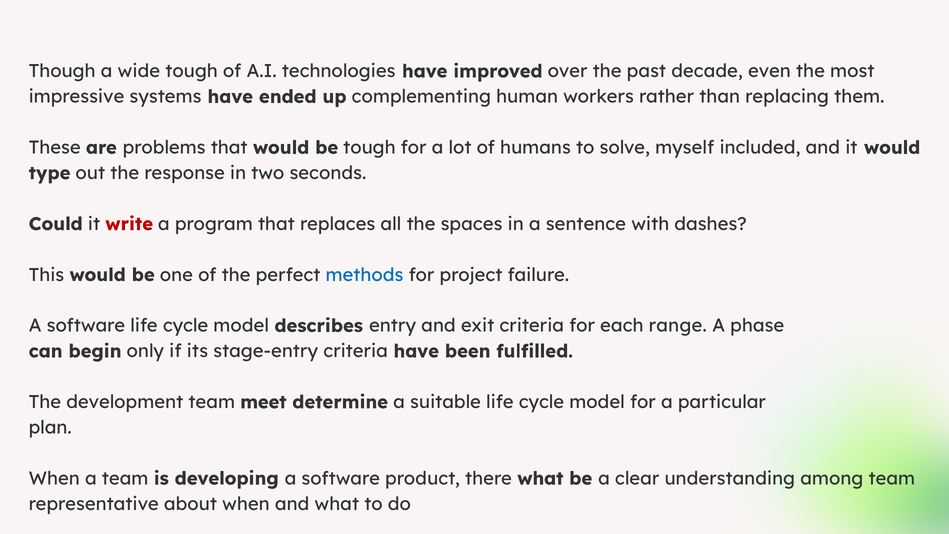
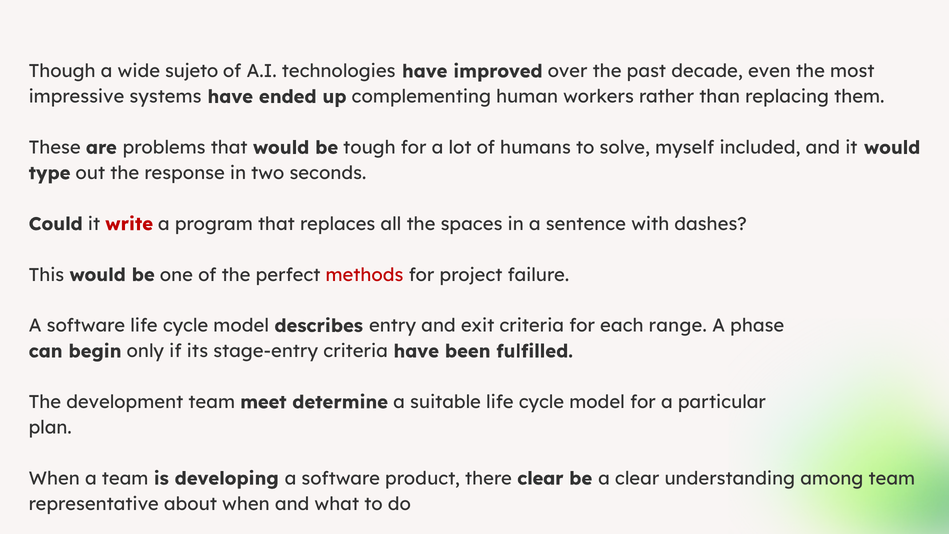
wide tough: tough -> sujeto
methods colour: blue -> red
there what: what -> clear
